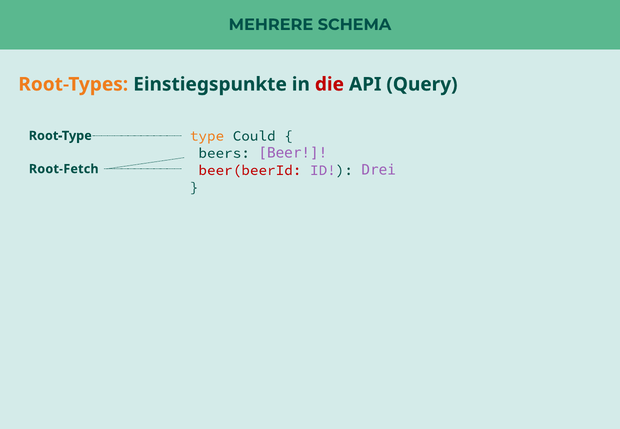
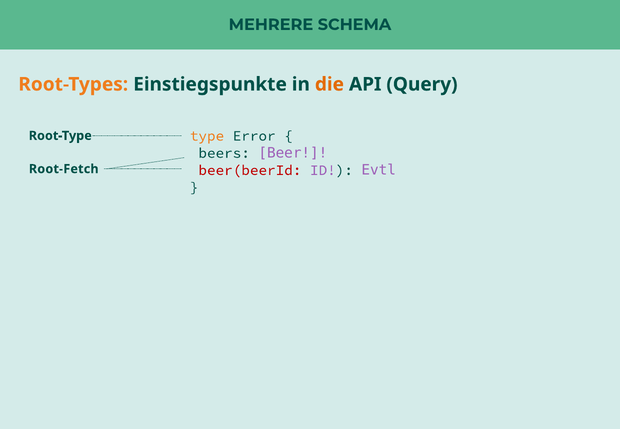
die colour: red -> orange
Could: Could -> Error
Drei: Drei -> Evtl
